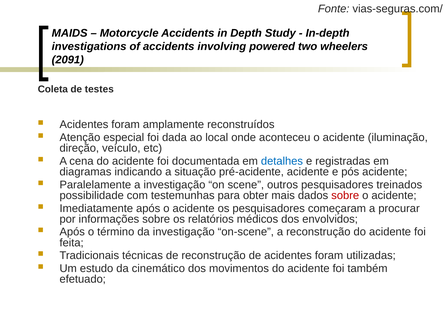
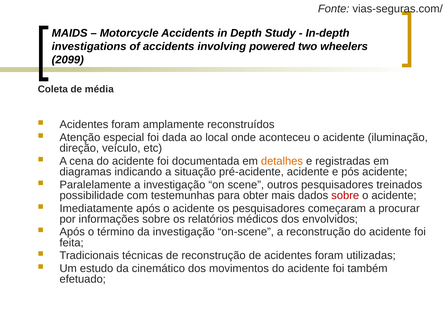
2091: 2091 -> 2099
testes: testes -> média
detalhes colour: blue -> orange
